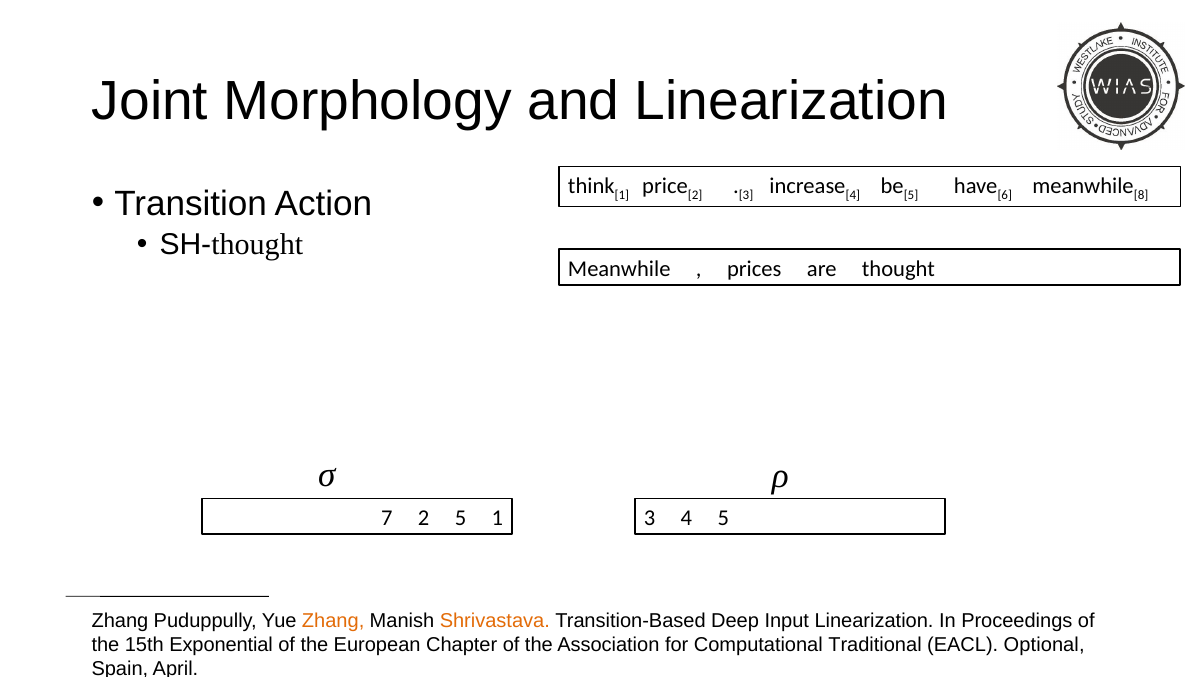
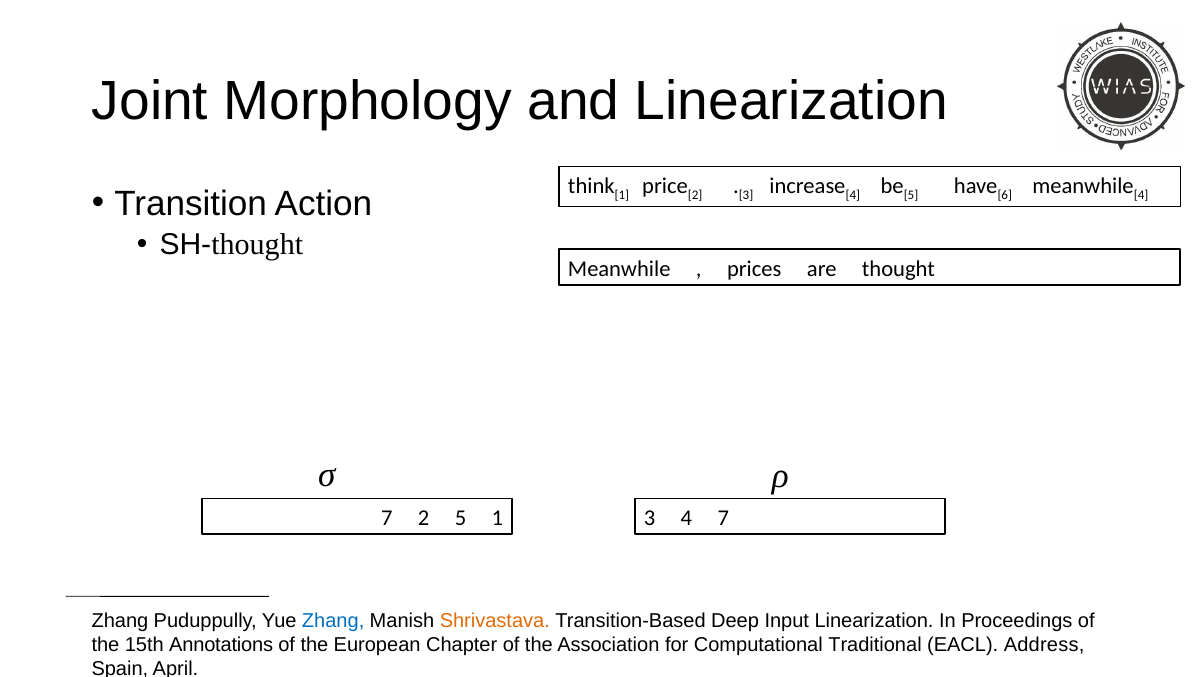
meanwhile 8: 8 -> 4
4 5: 5 -> 7
Zhang at (333, 621) colour: orange -> blue
Exponential: Exponential -> Annotations
Optional: Optional -> Address
